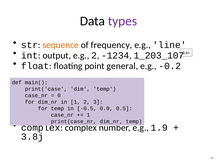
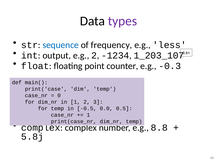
sequence colour: orange -> blue
line: line -> less
general: general -> counter
-0.2: -0.2 -> -0.3
1.9: 1.9 -> 8.8
3.8j: 3.8j -> 5.8j
